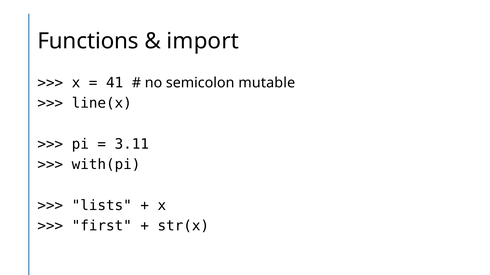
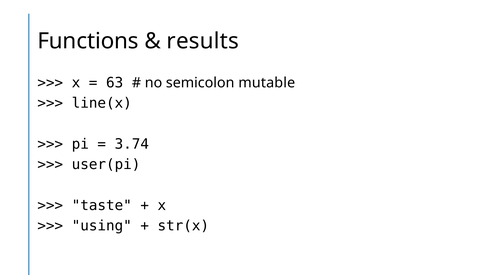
import: import -> results
41: 41 -> 63
3.11: 3.11 -> 3.74
with(pi: with(pi -> user(pi
lists: lists -> taste
first: first -> using
